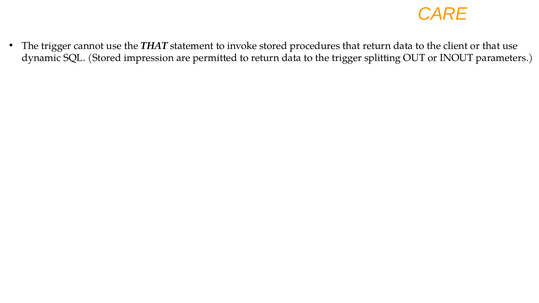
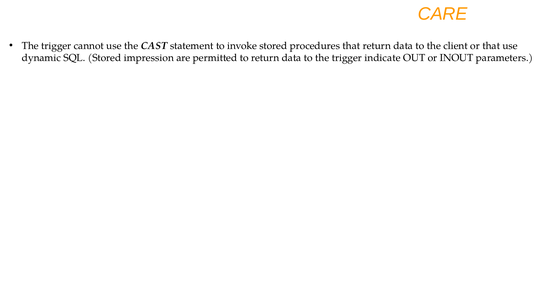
the THAT: THAT -> CAST
splitting: splitting -> indicate
